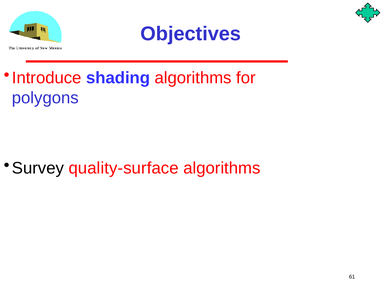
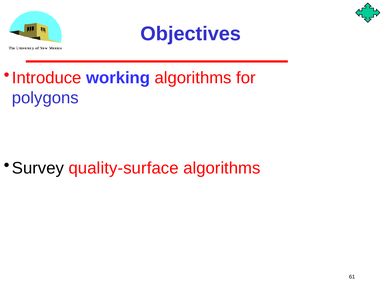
shading: shading -> working
